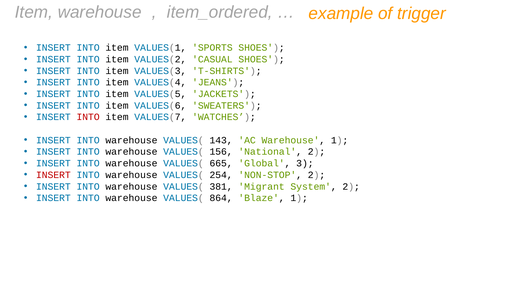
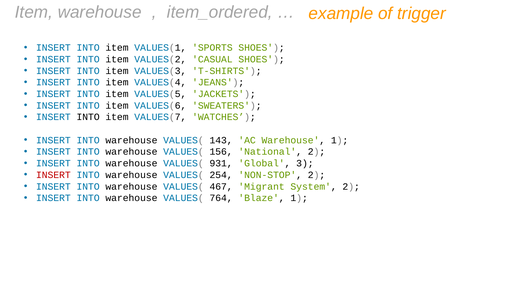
INTO at (88, 117) colour: red -> black
665: 665 -> 931
381: 381 -> 467
864: 864 -> 764
